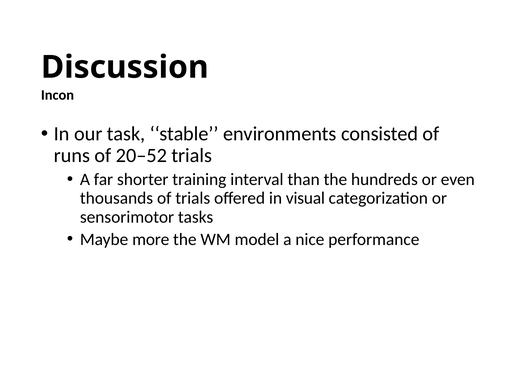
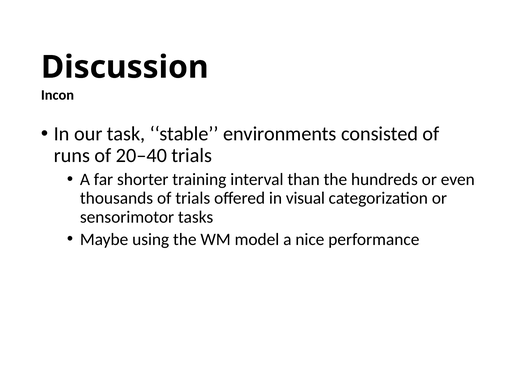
20–52: 20–52 -> 20–40
more: more -> using
